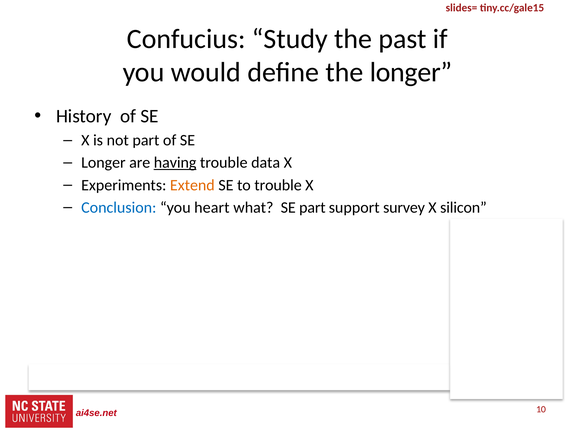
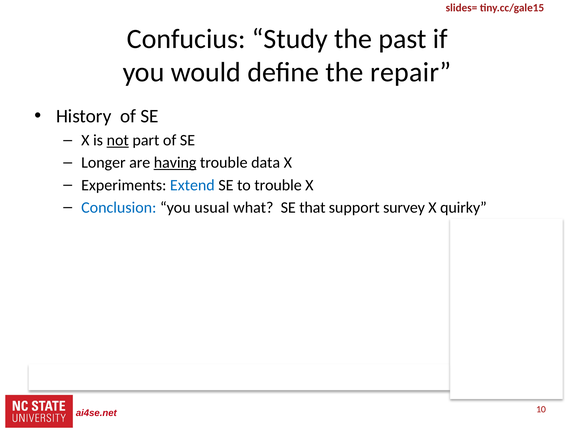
the longer: longer -> repair
not underline: none -> present
Extend colour: orange -> blue
heart: heart -> usual
SE part: part -> that
silicon: silicon -> quirky
